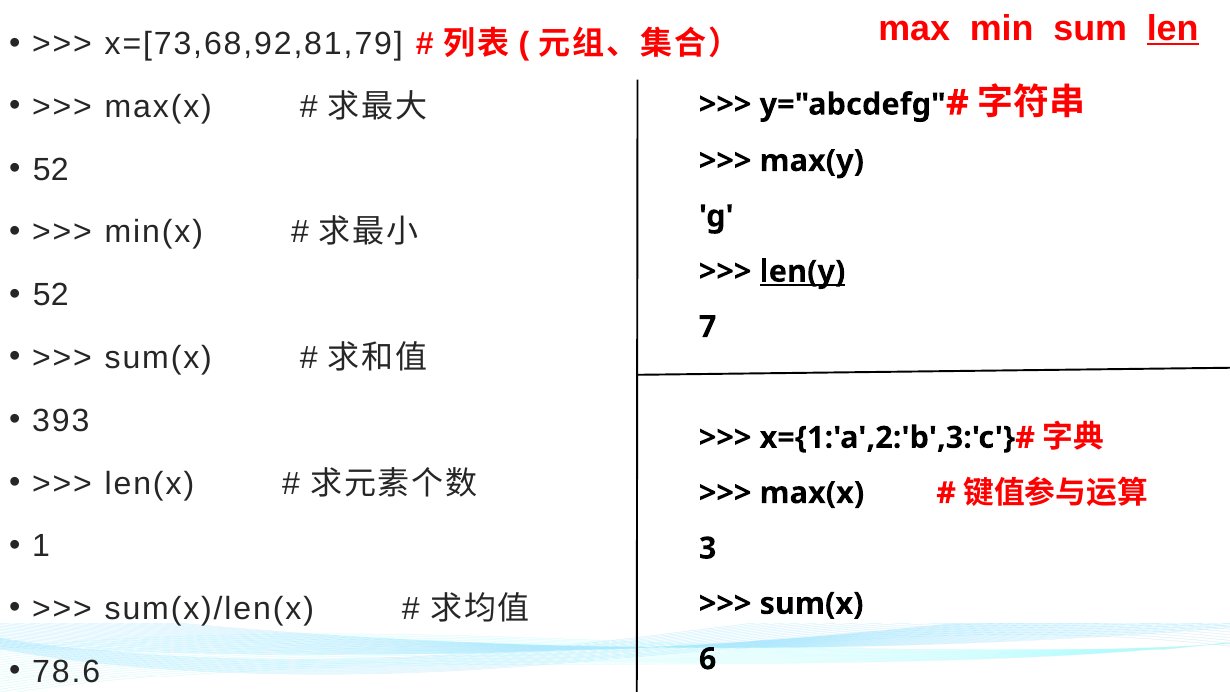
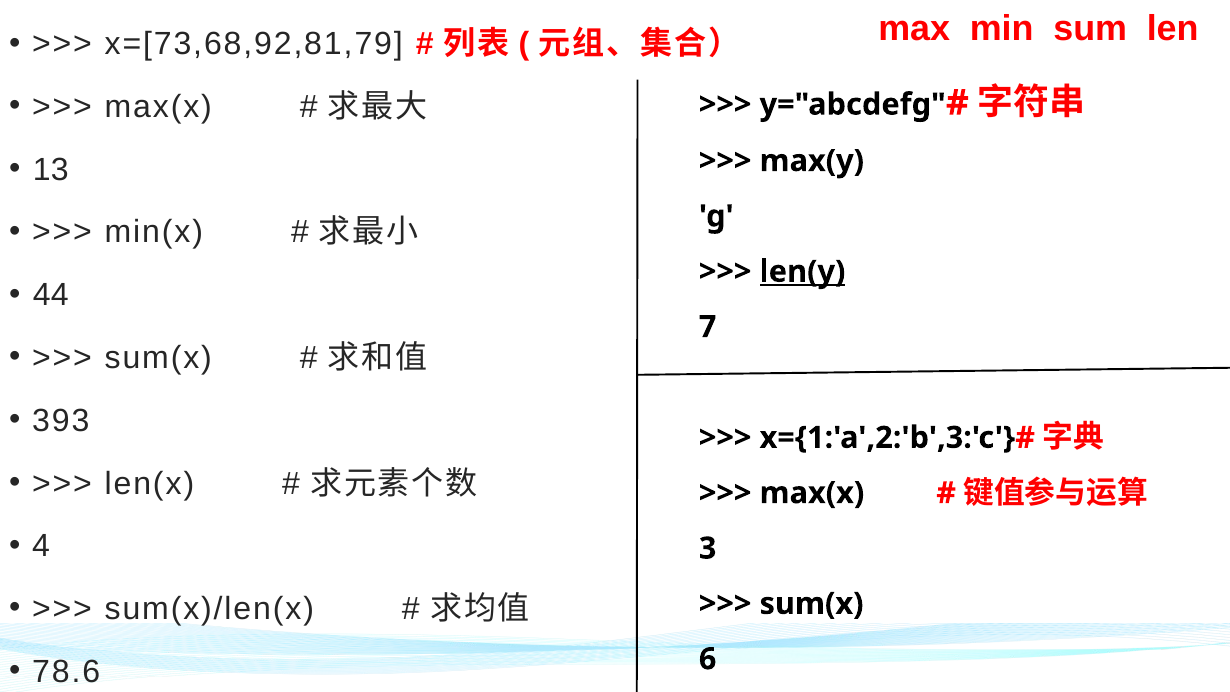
len underline: present -> none
52 at (51, 170): 52 -> 13
52 at (51, 295): 52 -> 44
1: 1 -> 4
